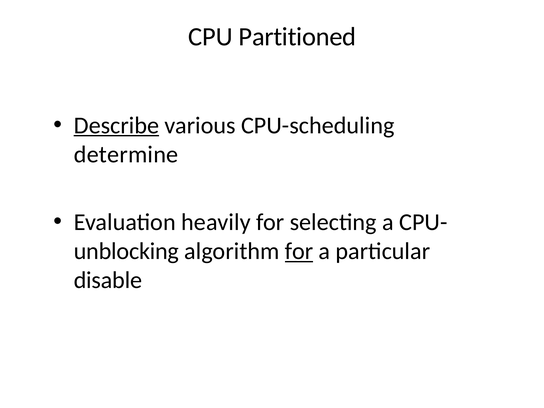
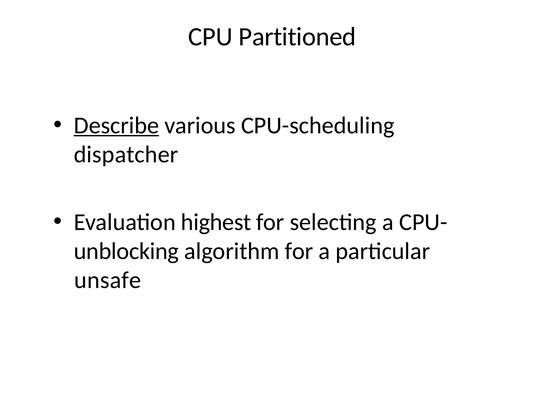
determine: determine -> dispatcher
heavily: heavily -> highest
for at (299, 251) underline: present -> none
disable: disable -> unsafe
